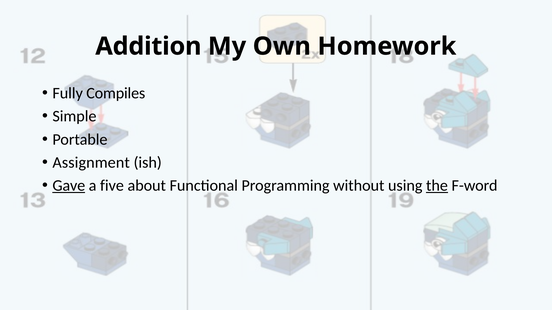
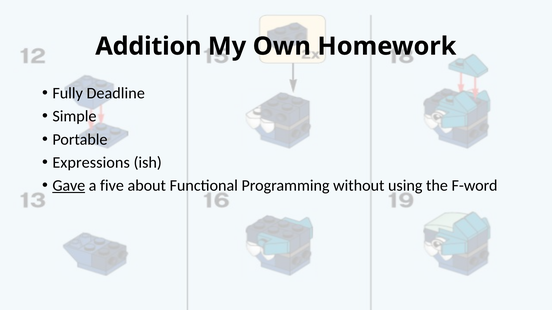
Compiles: Compiles -> Deadline
Assignment: Assignment -> Expressions
the underline: present -> none
